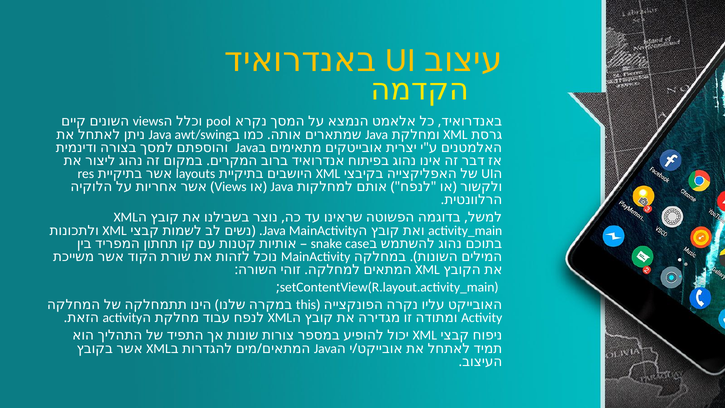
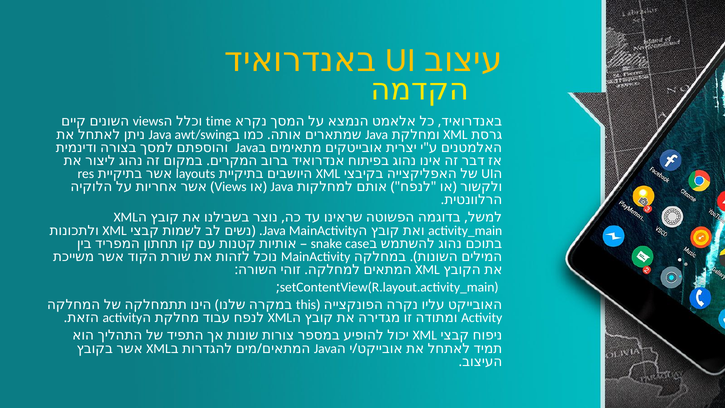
pool: pool -> time
